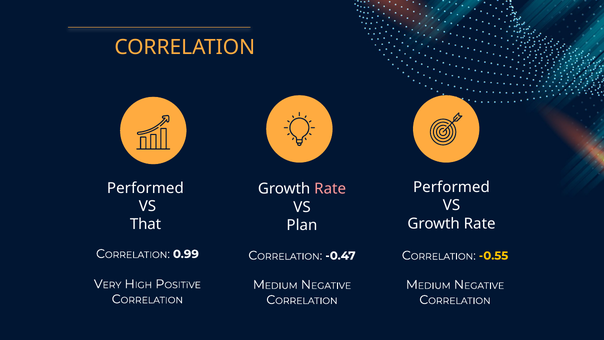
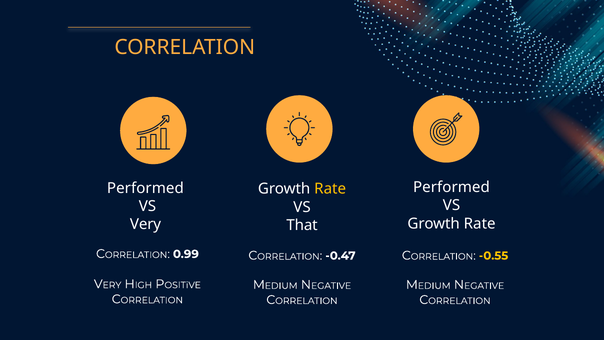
Rate at (330, 189) colour: pink -> yellow
That: That -> Very
Plan: Plan -> That
